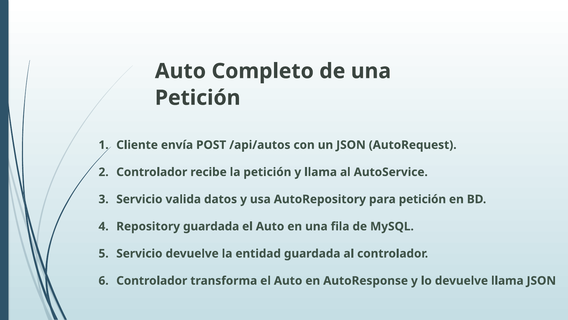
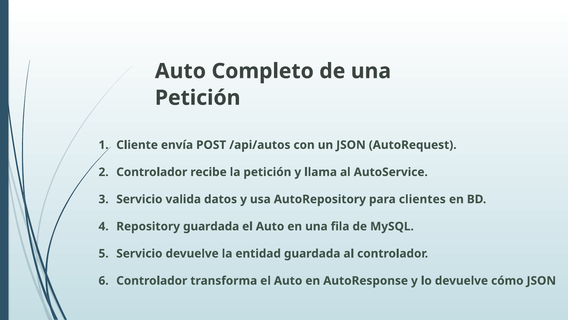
para petición: petición -> clientes
devuelve llama: llama -> cómo
